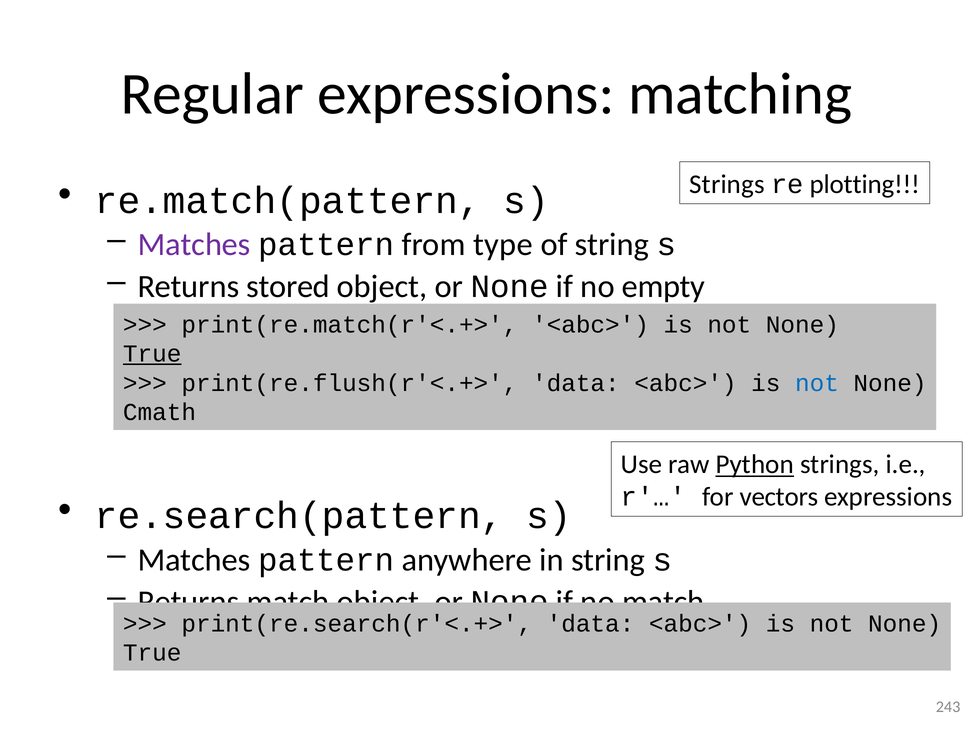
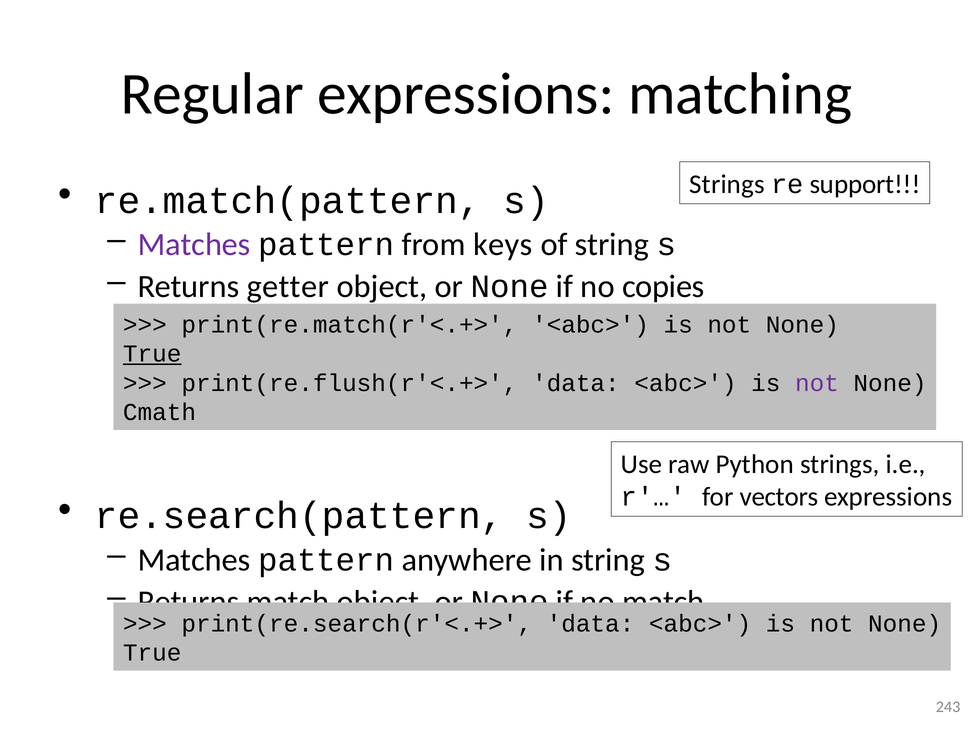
plotting: plotting -> support
type: type -> keys
stored: stored -> getter
empty: empty -> copies
not at (817, 383) colour: blue -> purple
Python underline: present -> none
